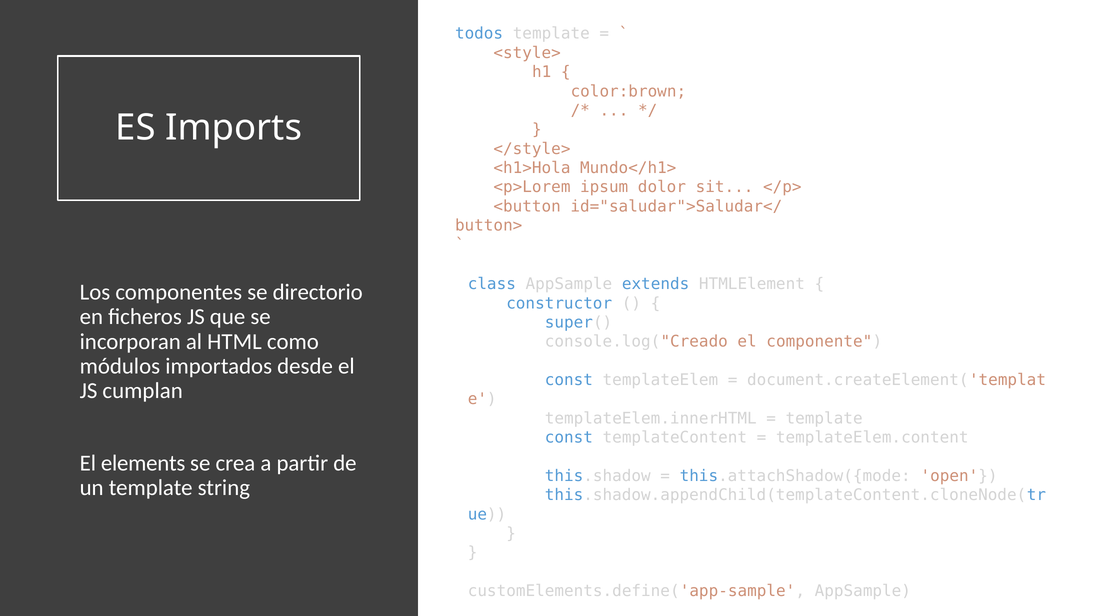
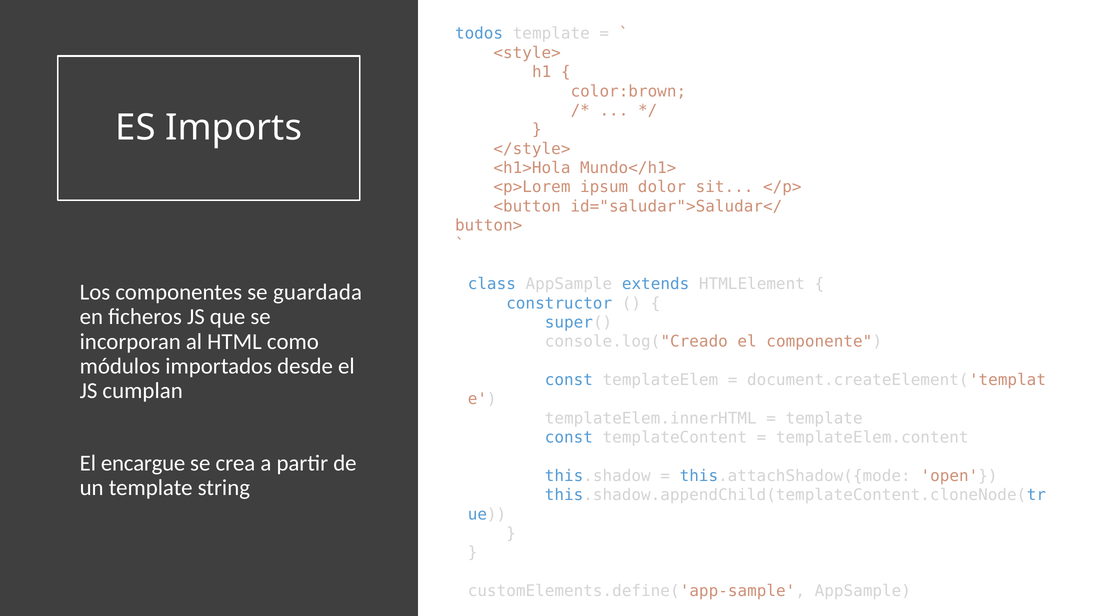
directorio: directorio -> guardada
elements: elements -> encargue
